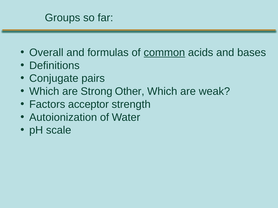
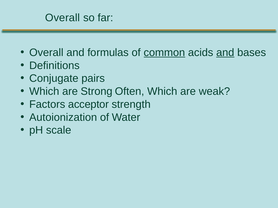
Groups at (63, 18): Groups -> Overall
and at (225, 53) underline: none -> present
Other: Other -> Often
